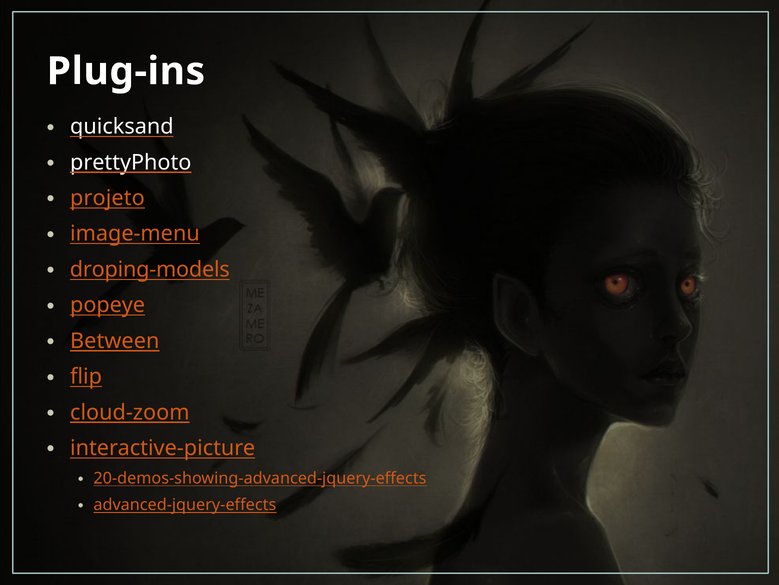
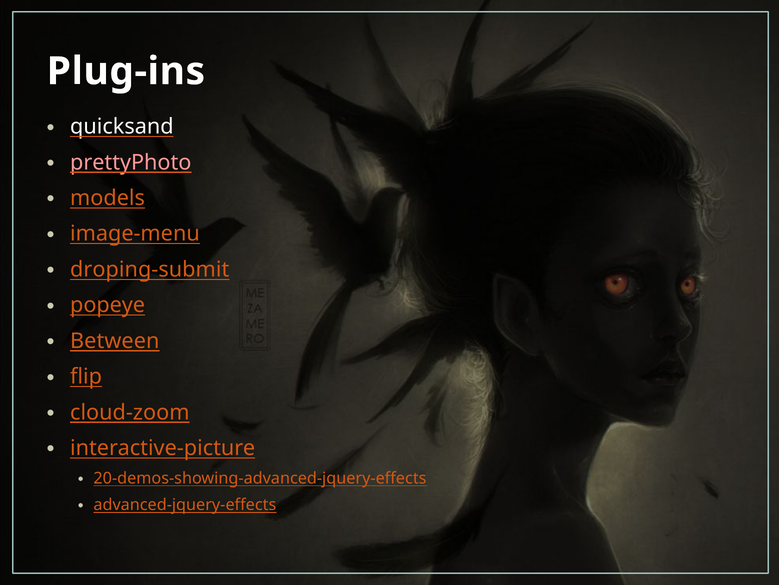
prettyPhoto colour: white -> pink
projeto: projeto -> models
droping-models: droping-models -> droping-submit
